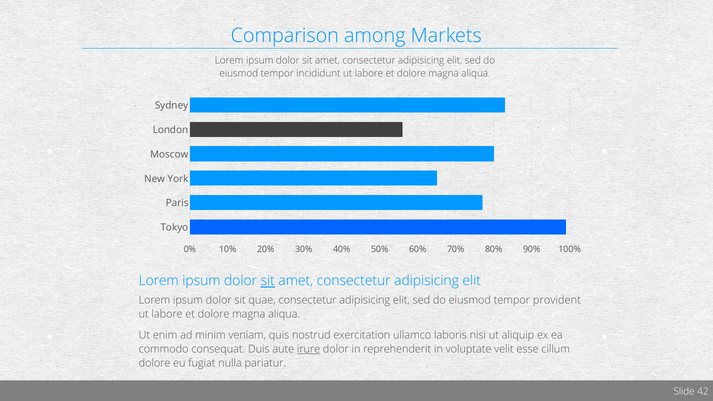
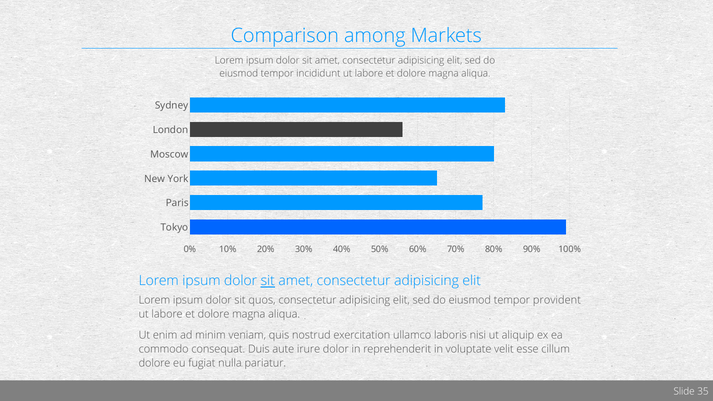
quae: quae -> quos
irure underline: present -> none
42: 42 -> 35
